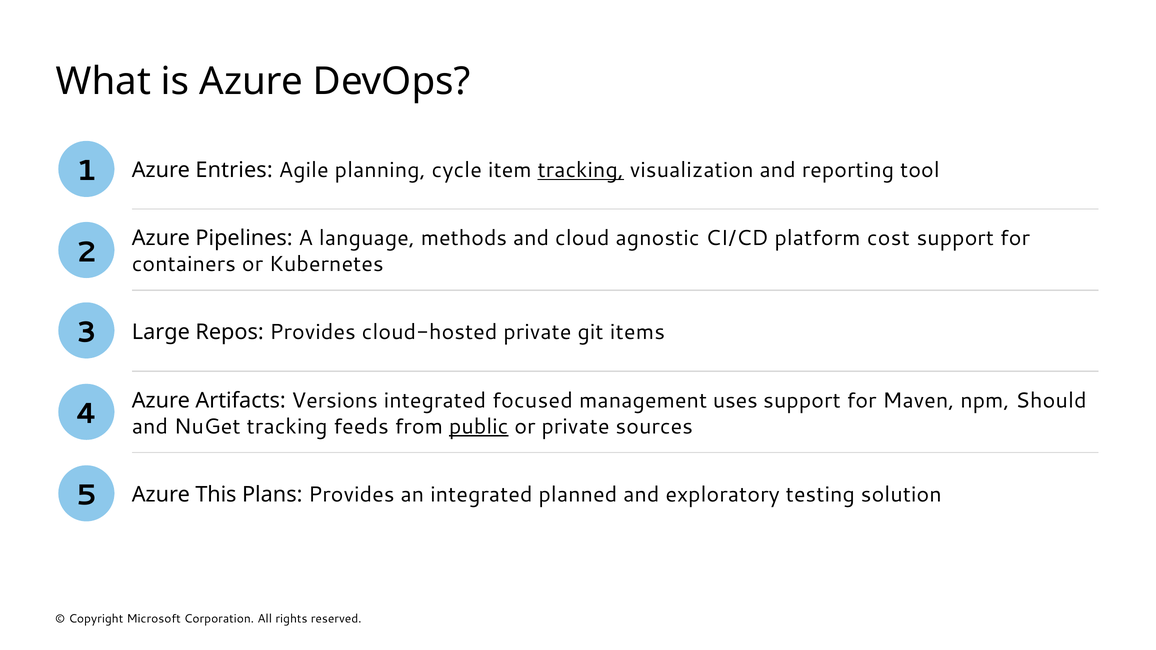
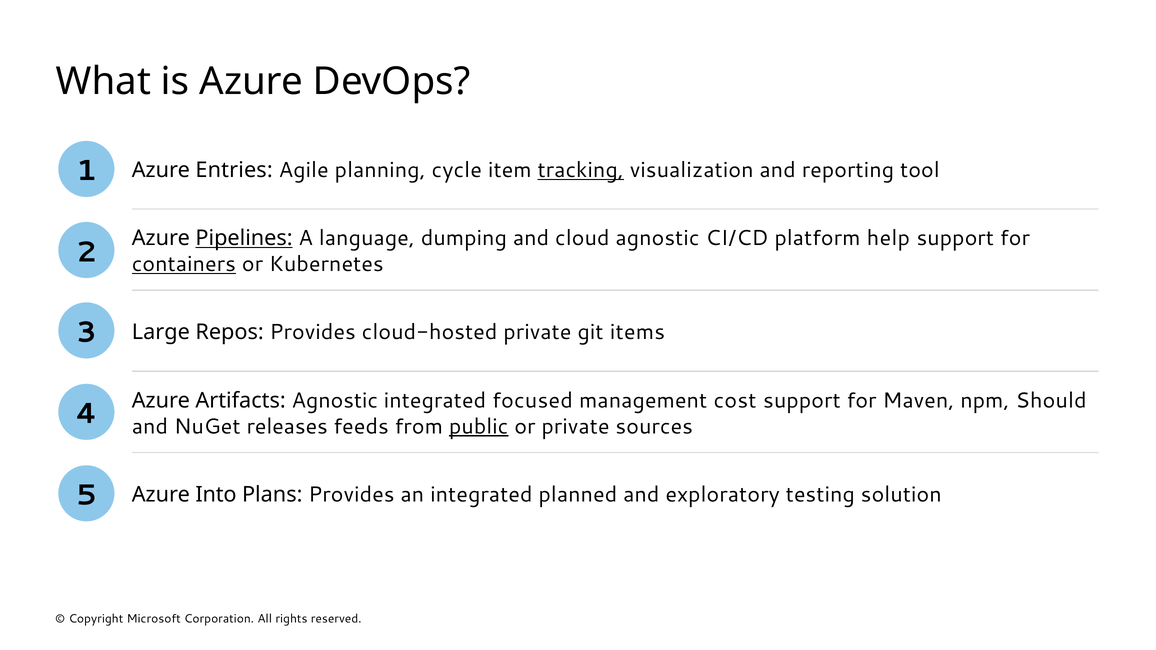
Pipelines underline: none -> present
methods: methods -> dumping
cost: cost -> help
containers underline: none -> present
Artifacts Versions: Versions -> Agnostic
uses: uses -> cost
NuGet tracking: tracking -> releases
This: This -> Into
